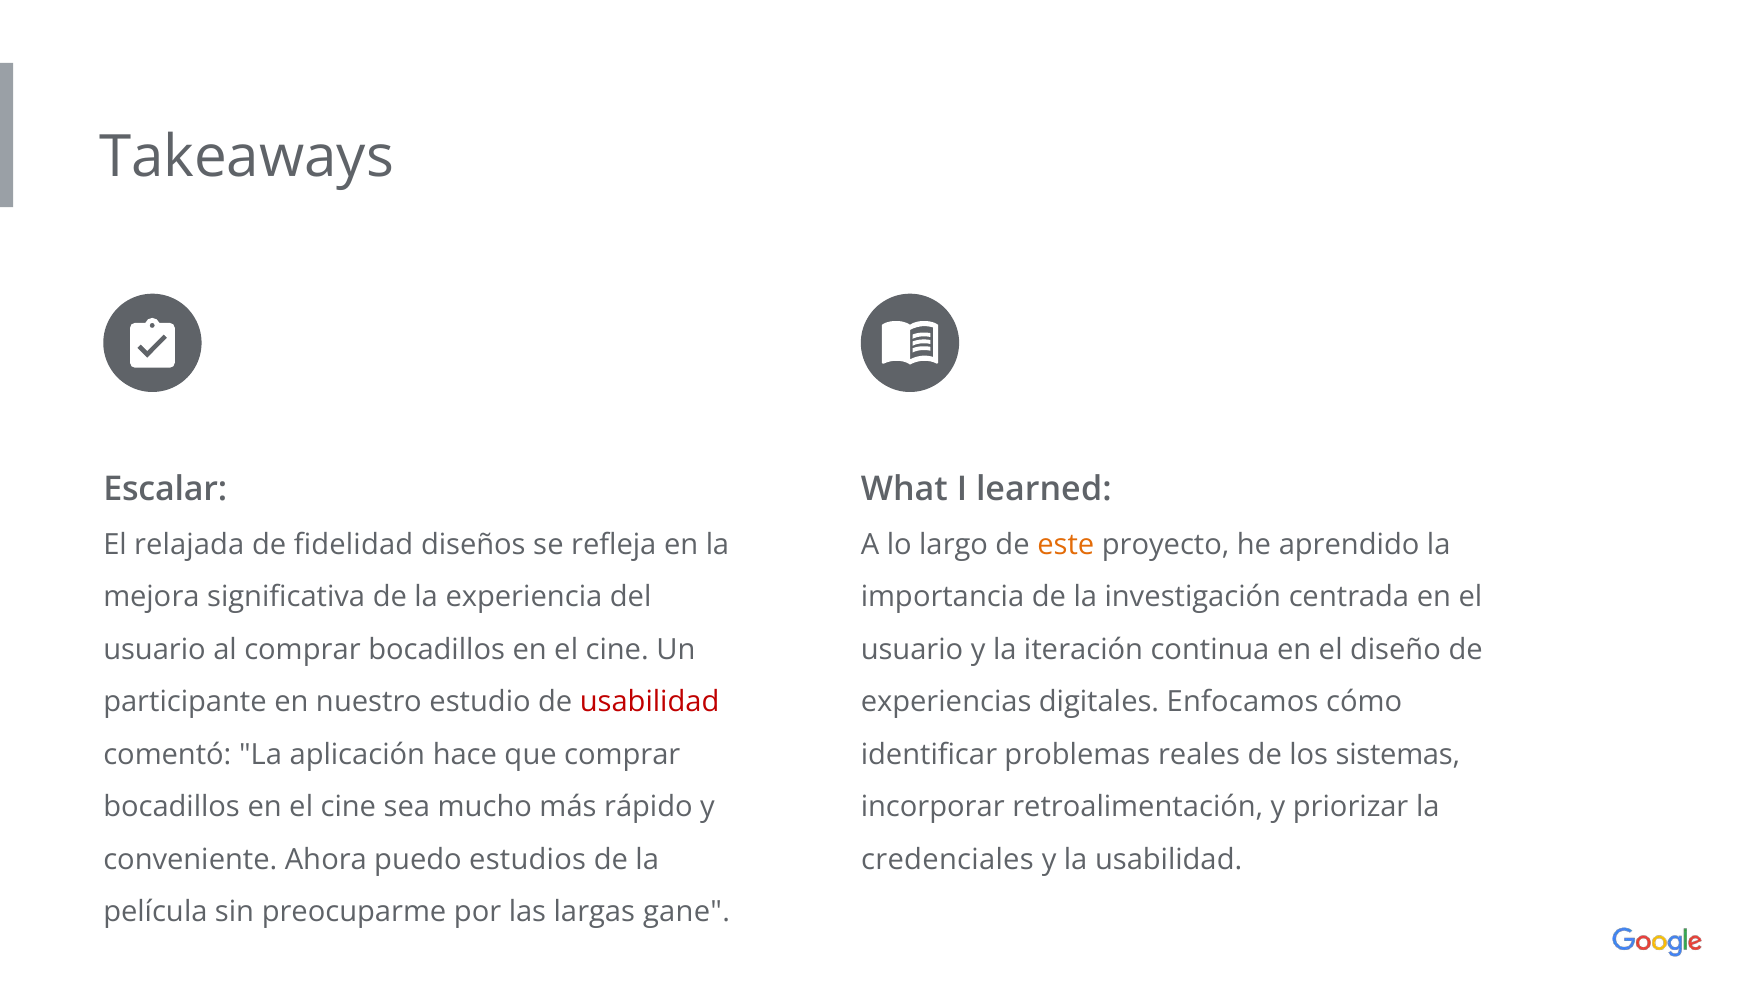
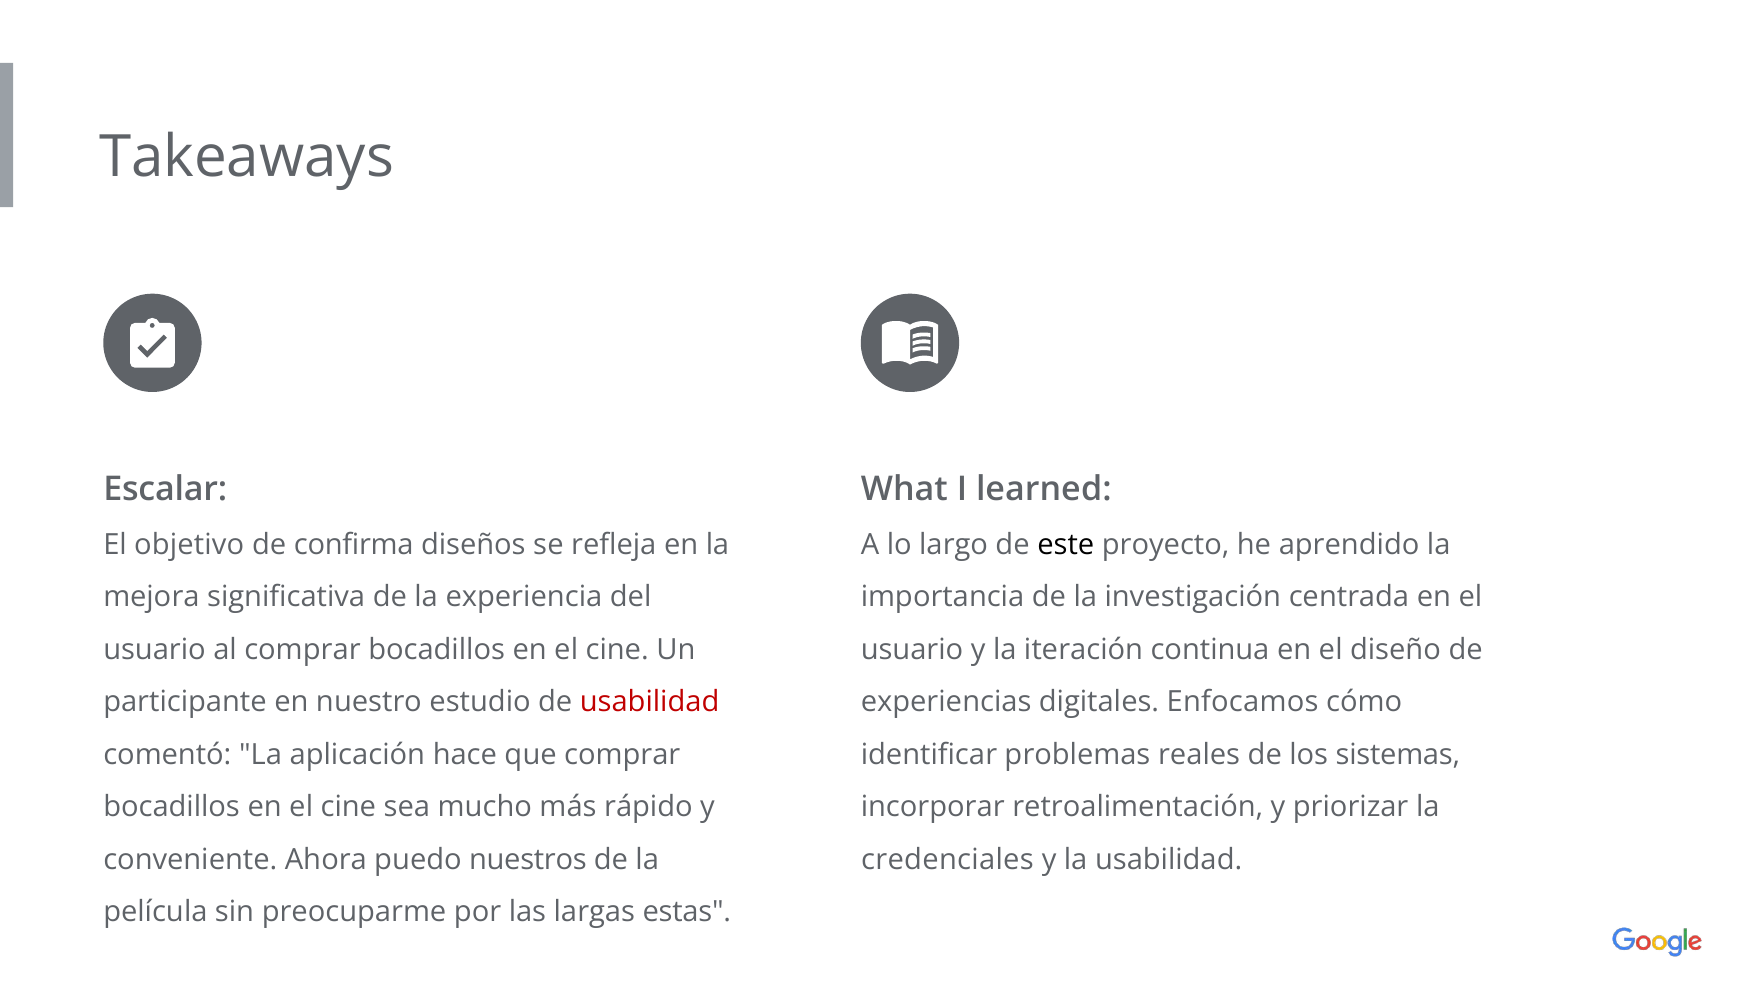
relajada: relajada -> objetivo
fidelidad: fidelidad -> confirma
este colour: orange -> black
estudios: estudios -> nuestros
gane: gane -> estas
